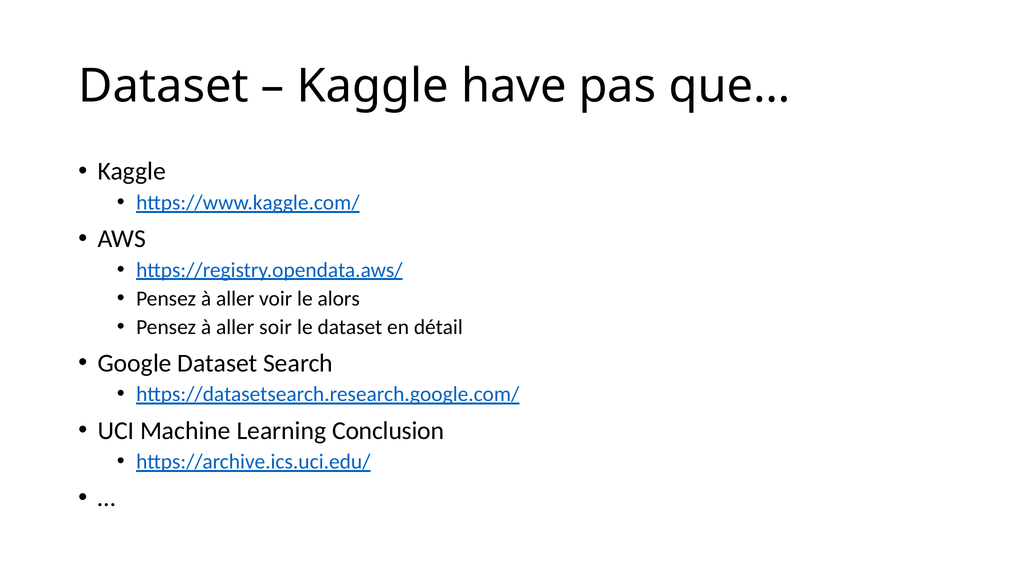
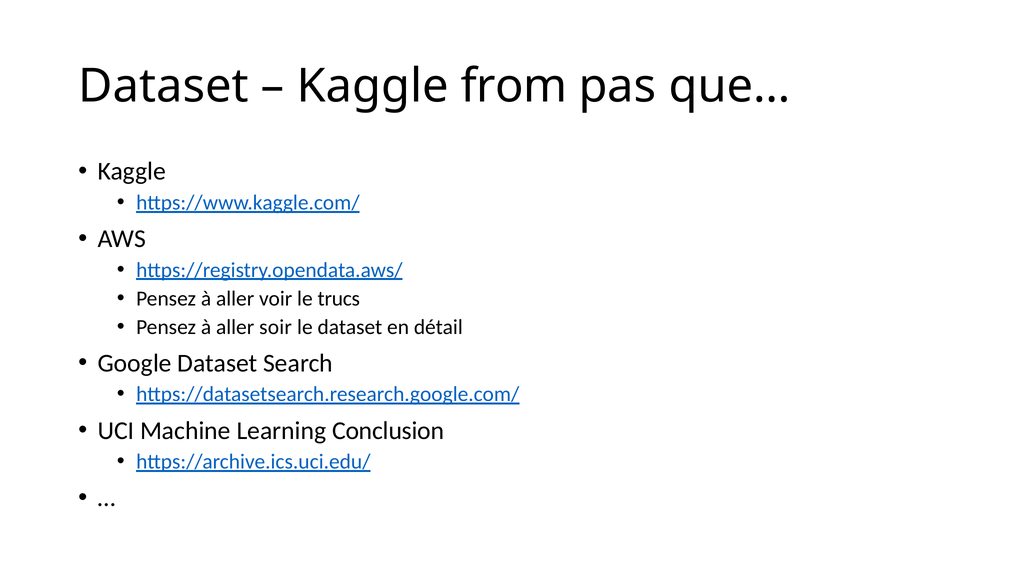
have: have -> from
alors: alors -> trucs
